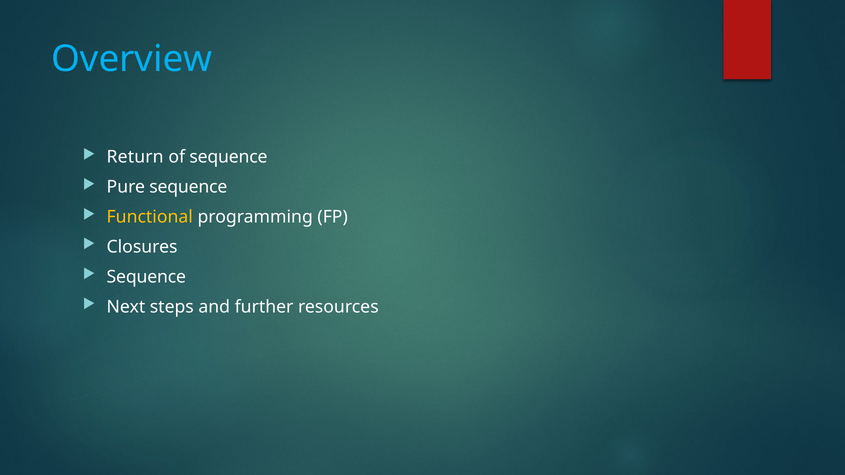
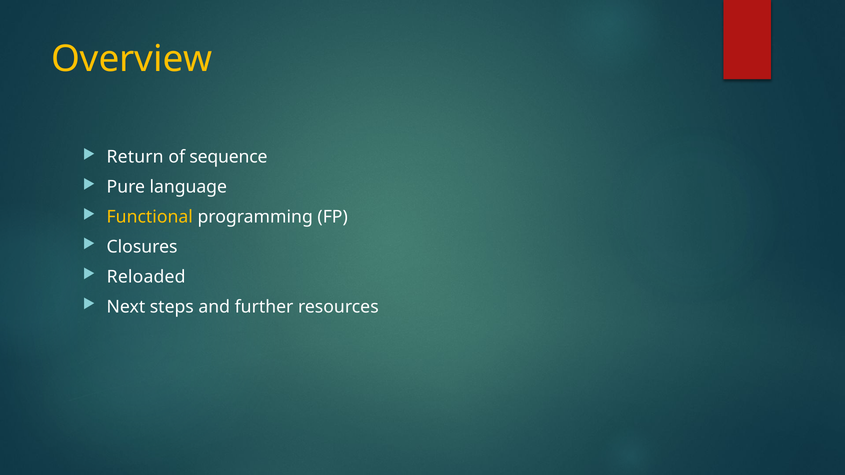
Overview colour: light blue -> yellow
Pure sequence: sequence -> language
Sequence at (146, 277): Sequence -> Reloaded
